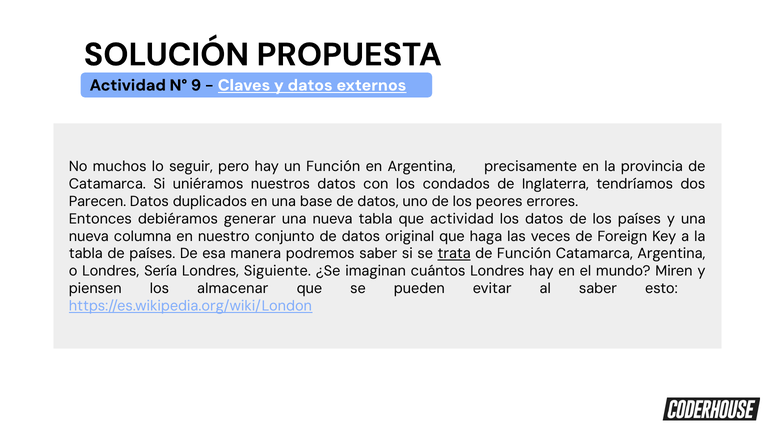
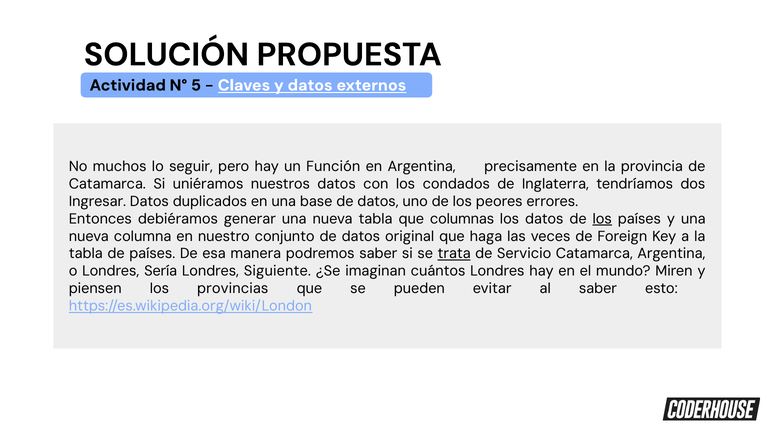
9: 9 -> 5
Parecen: Parecen -> Ingresar
que actividad: actividad -> columnas
los at (602, 219) underline: none -> present
de Función: Función -> Servicio
almacenar: almacenar -> provincias
